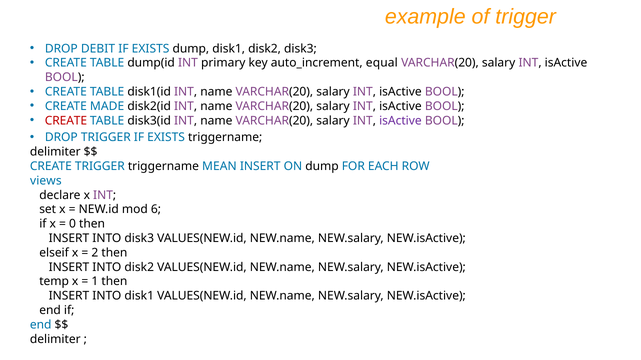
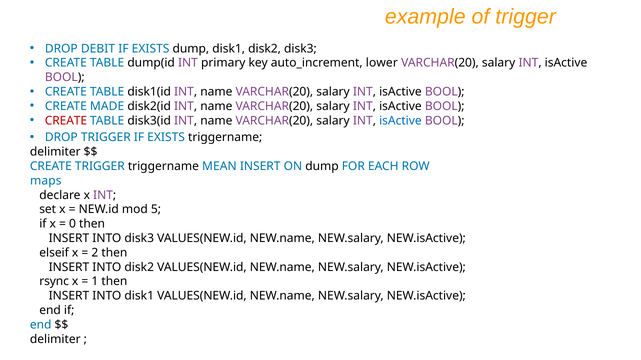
equal: equal -> lower
isActive at (400, 121) colour: purple -> blue
views: views -> maps
6: 6 -> 5
temp: temp -> rsync
